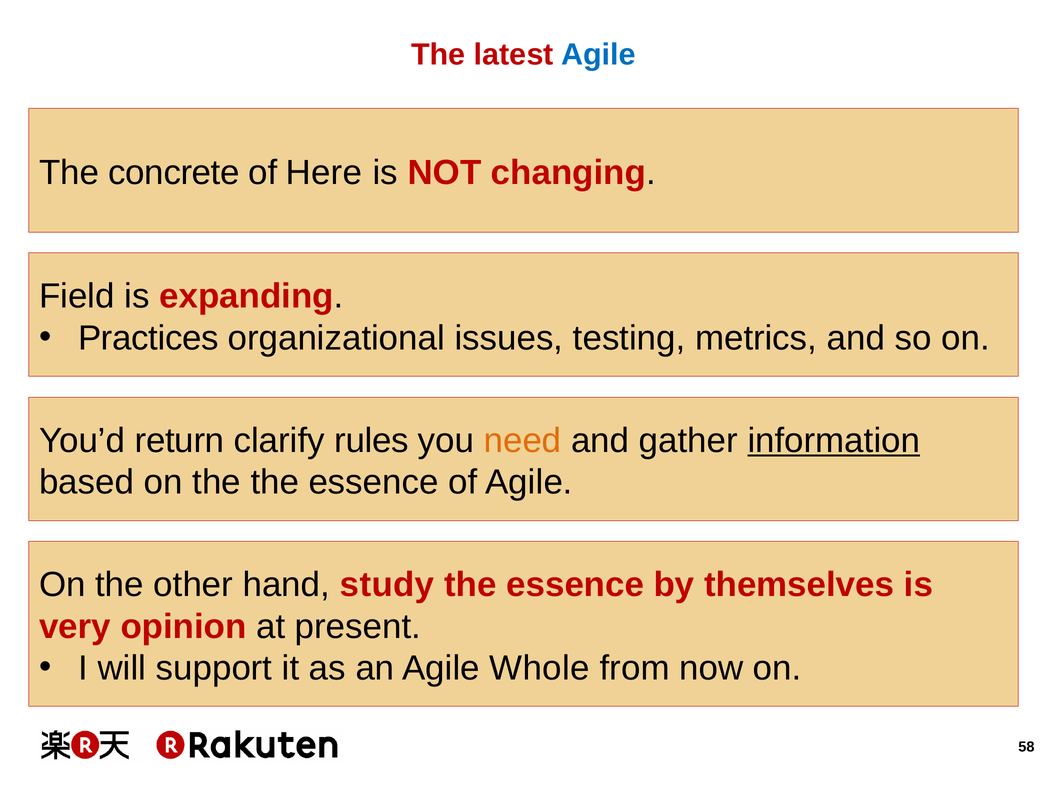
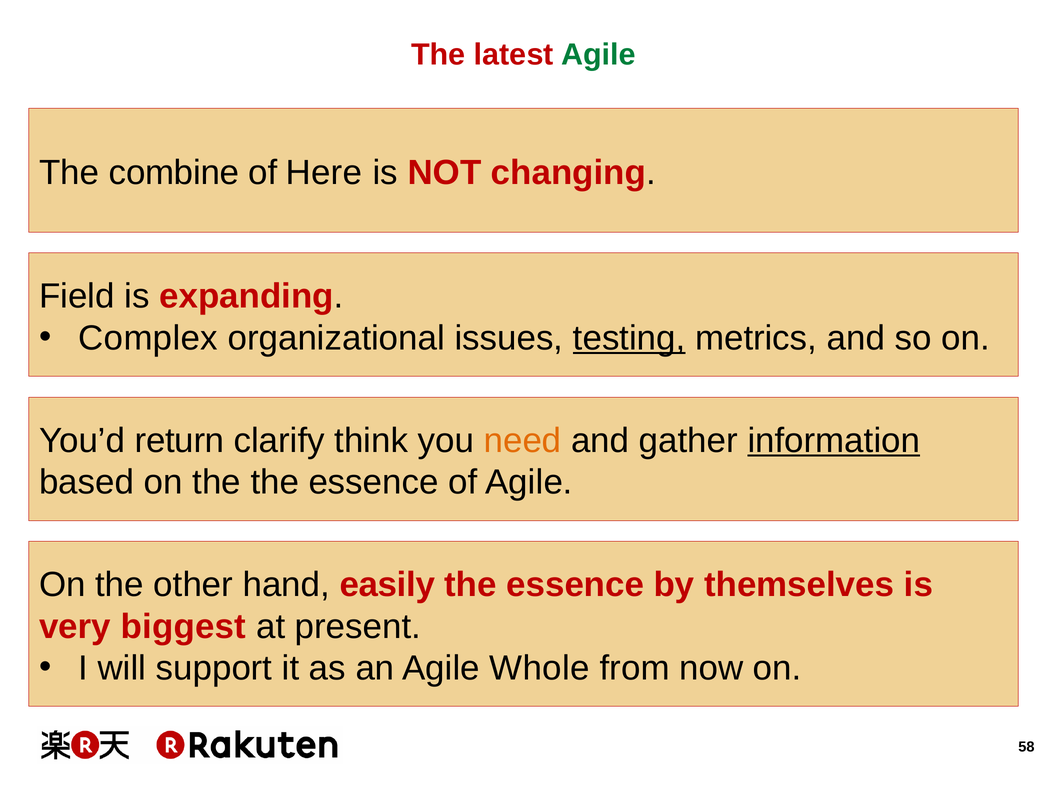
Agile at (598, 54) colour: blue -> green
concrete: concrete -> combine
Practices: Practices -> Complex
testing underline: none -> present
rules: rules -> think
study: study -> easily
opinion: opinion -> biggest
